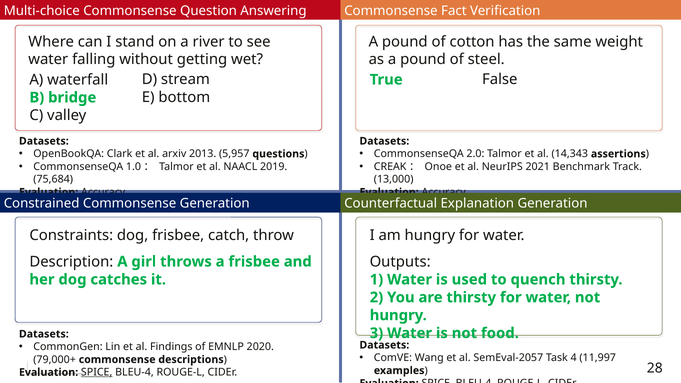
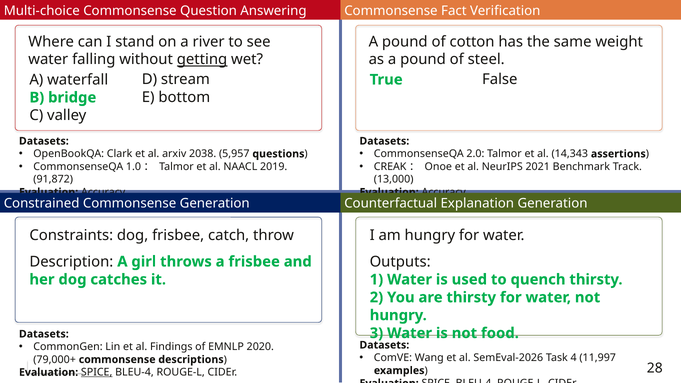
getting underline: none -> present
2013: 2013 -> 2038
75,684: 75,684 -> 91,872
SemEval-2057: SemEval-2057 -> SemEval-2026
